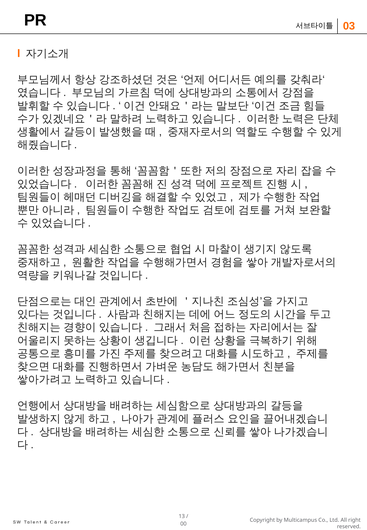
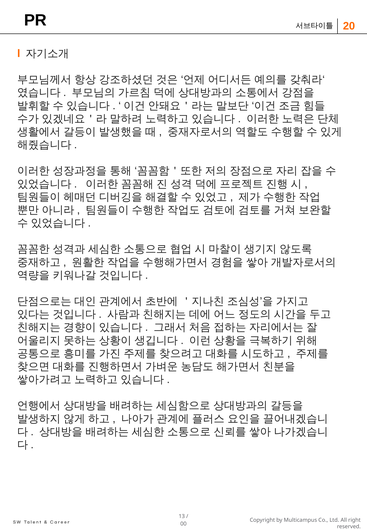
03: 03 -> 20
